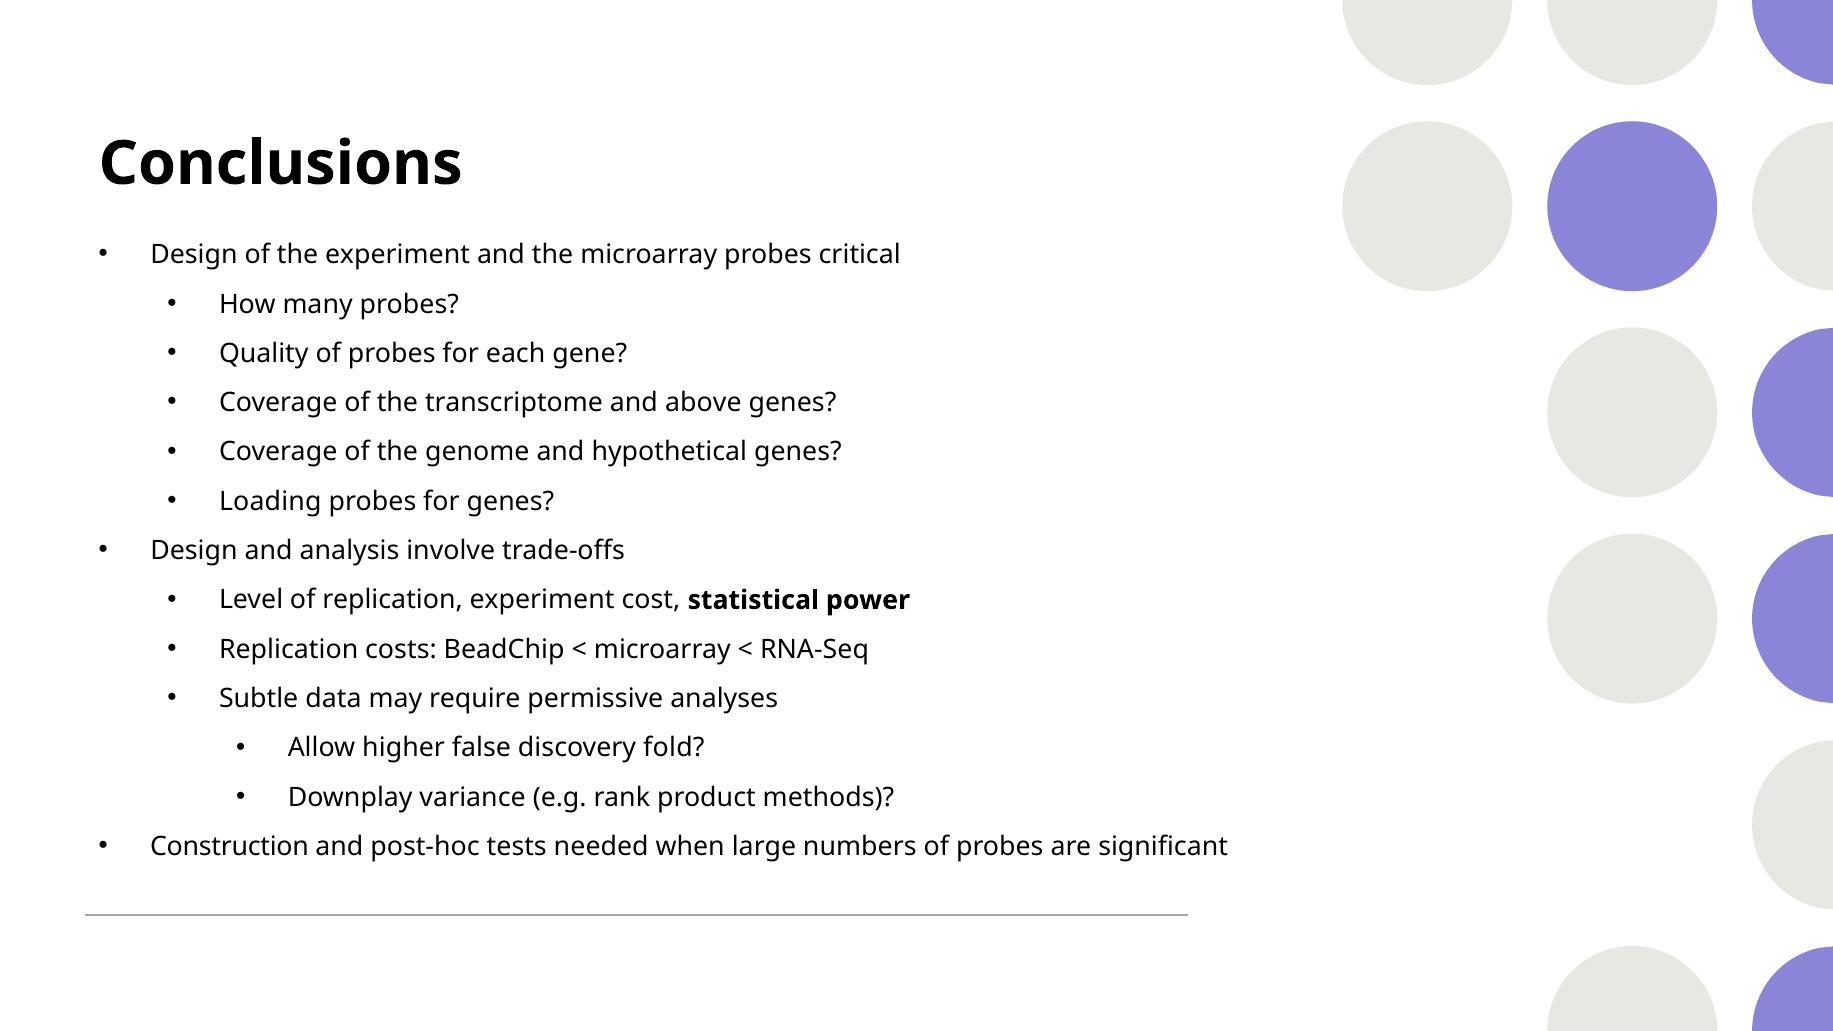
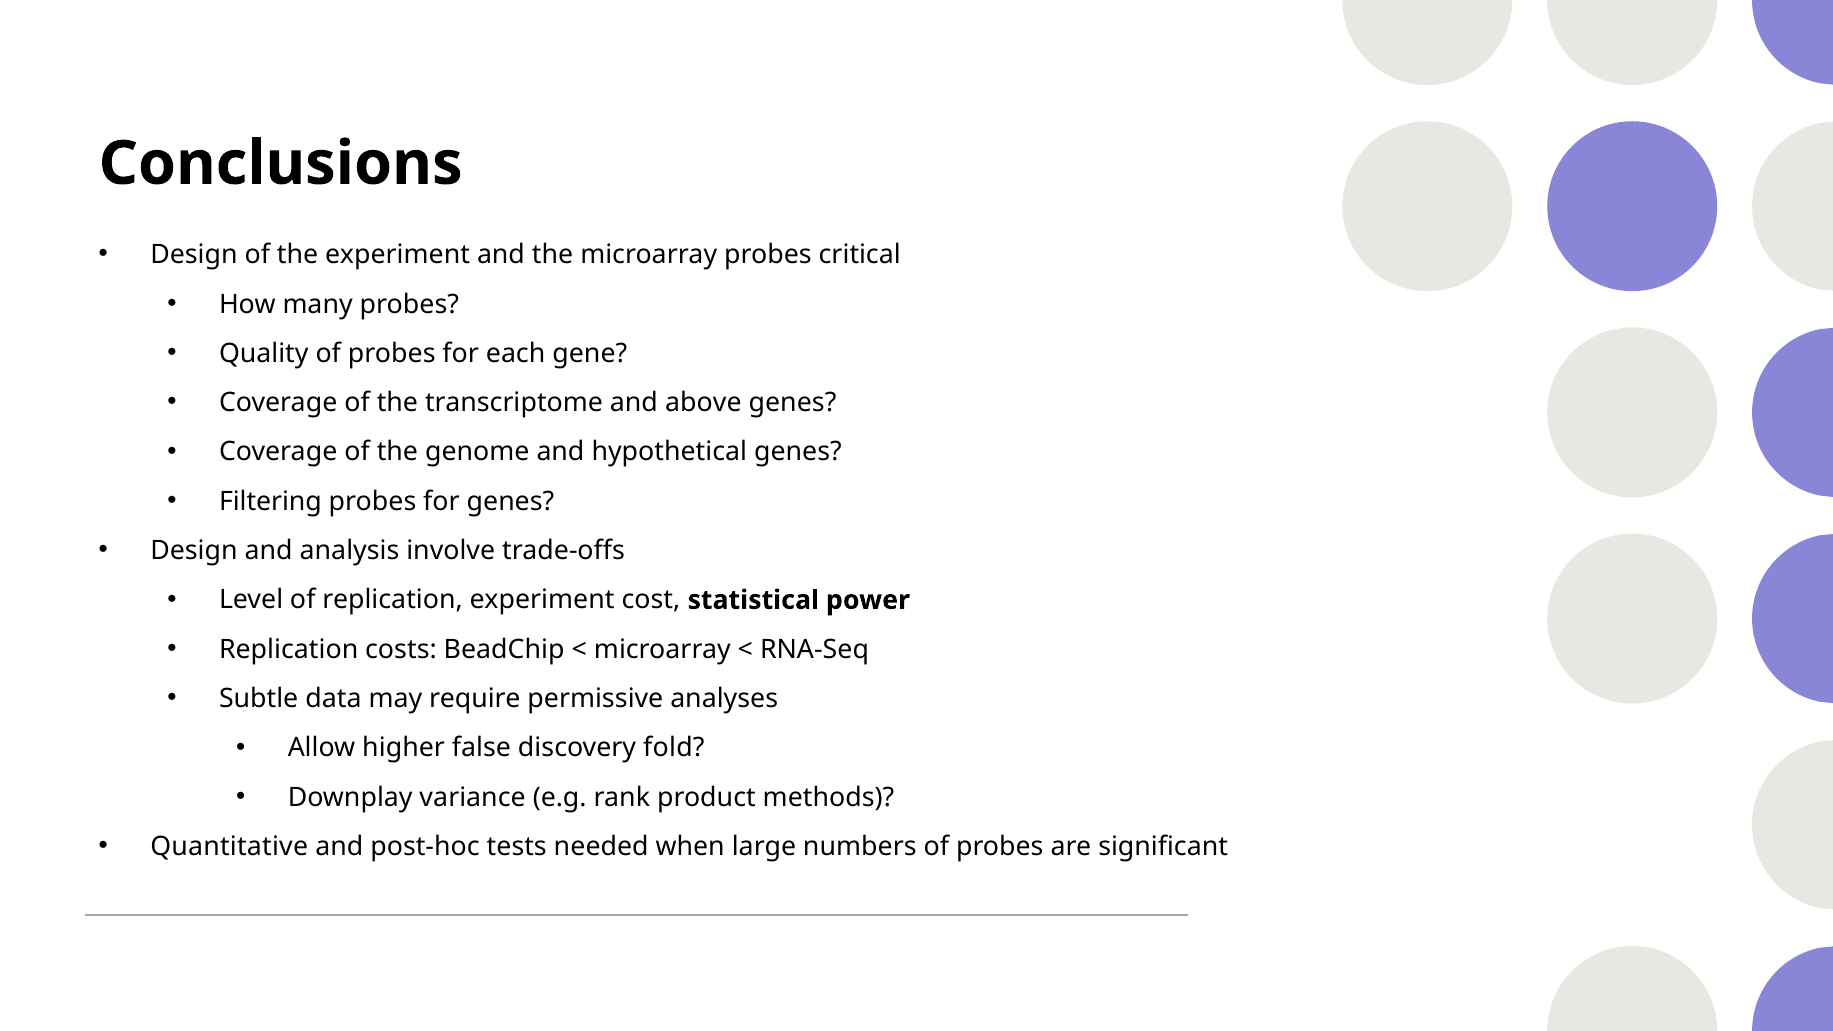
Loading: Loading -> Filtering
Construction: Construction -> Quantitative
